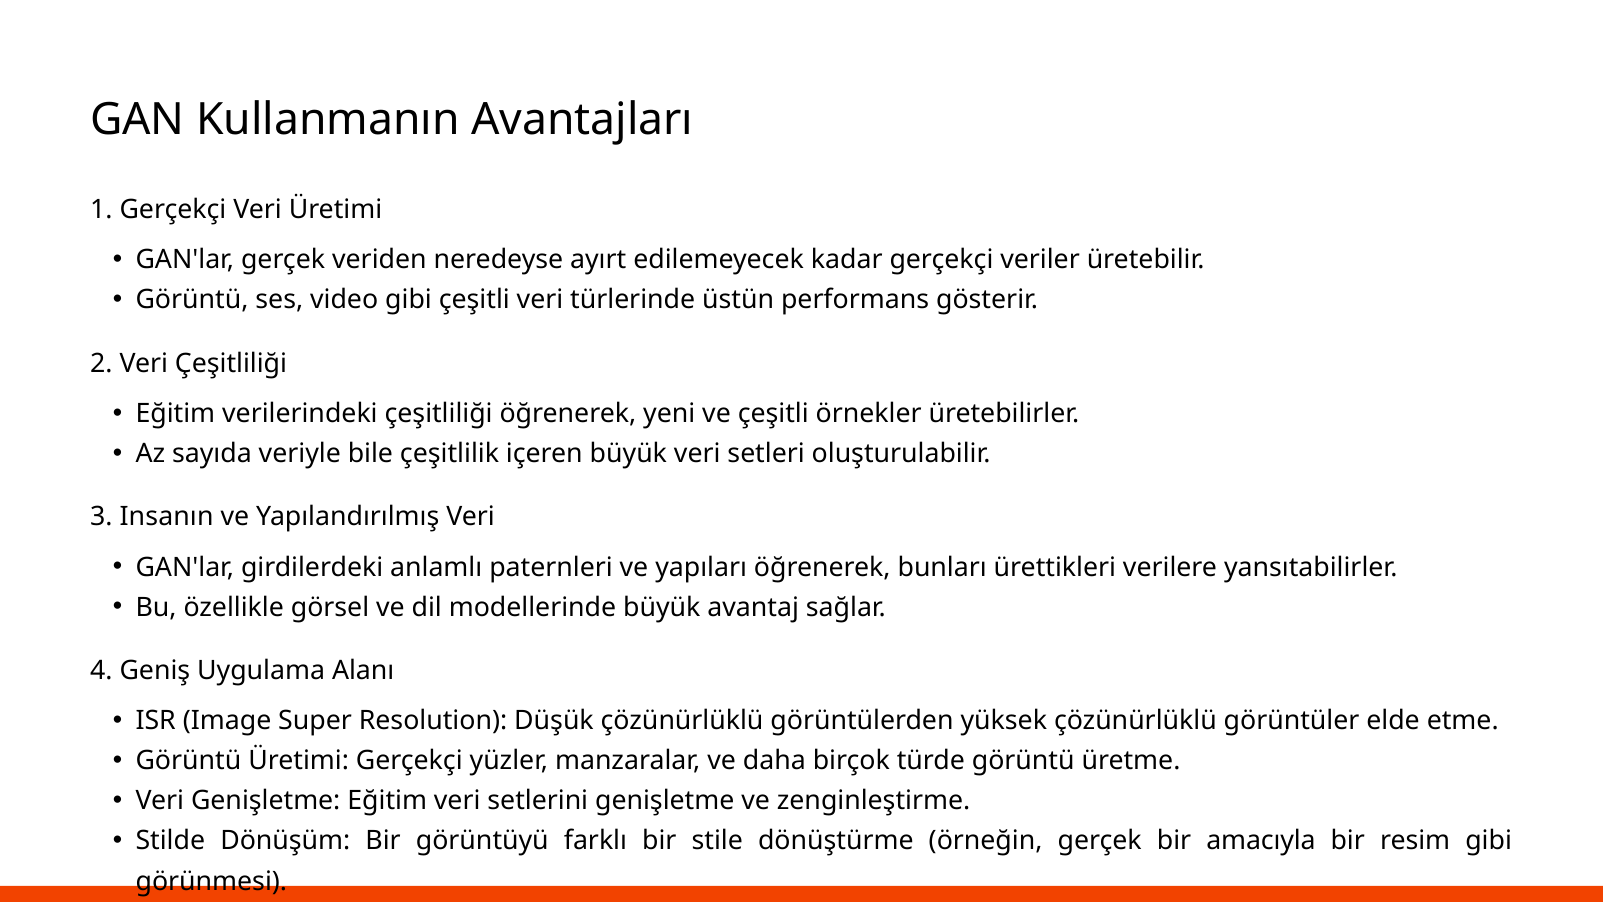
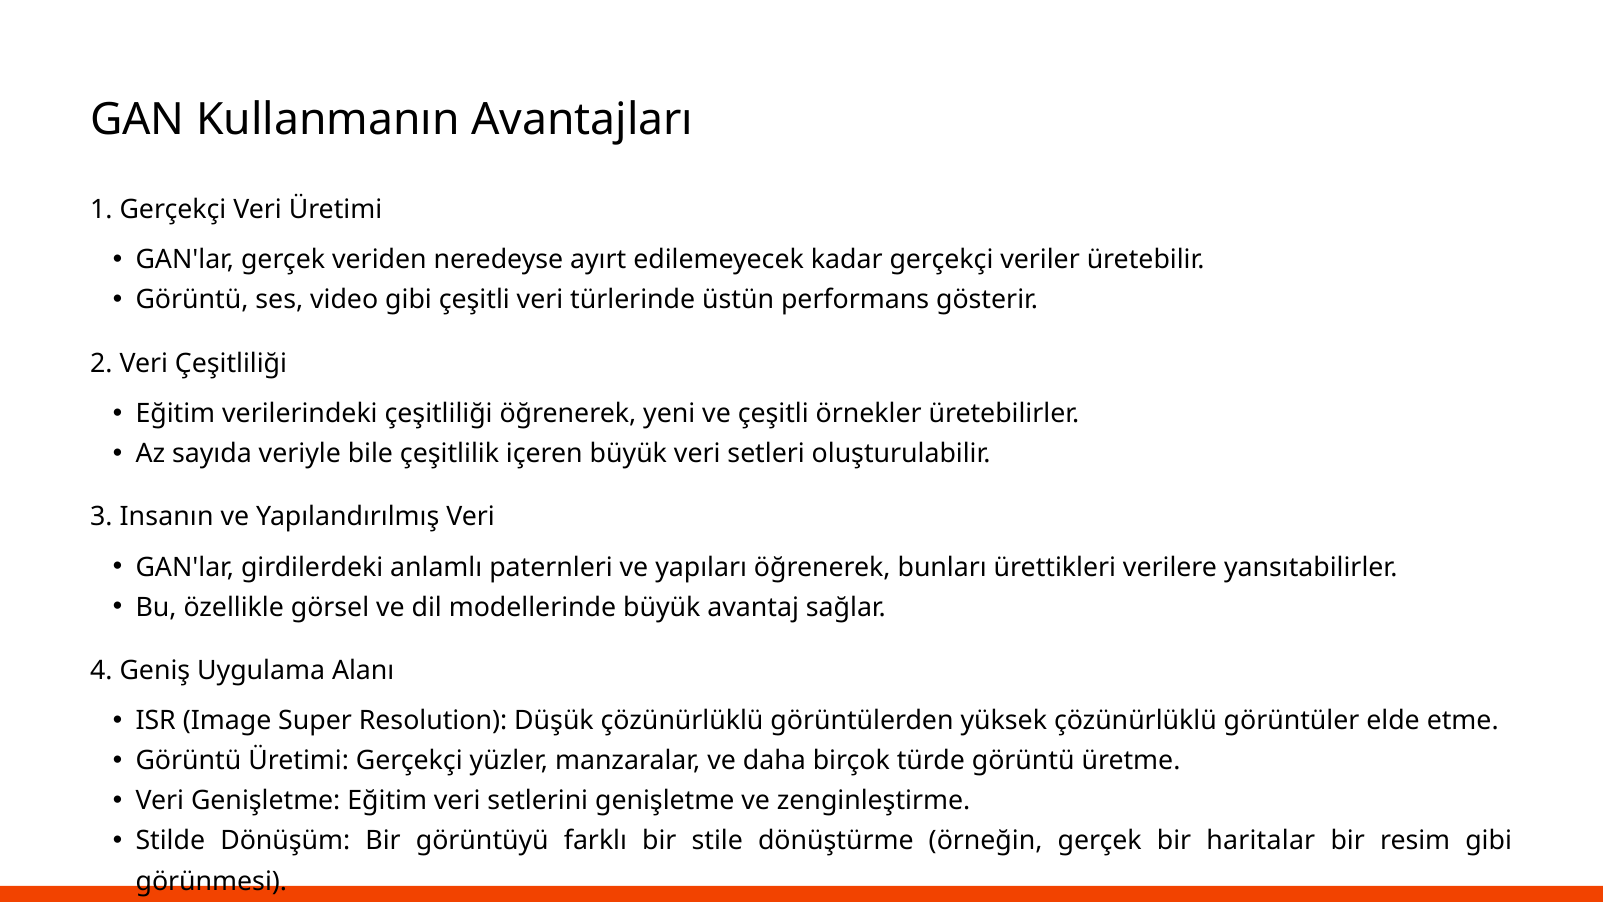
amacıyla: amacıyla -> haritalar
